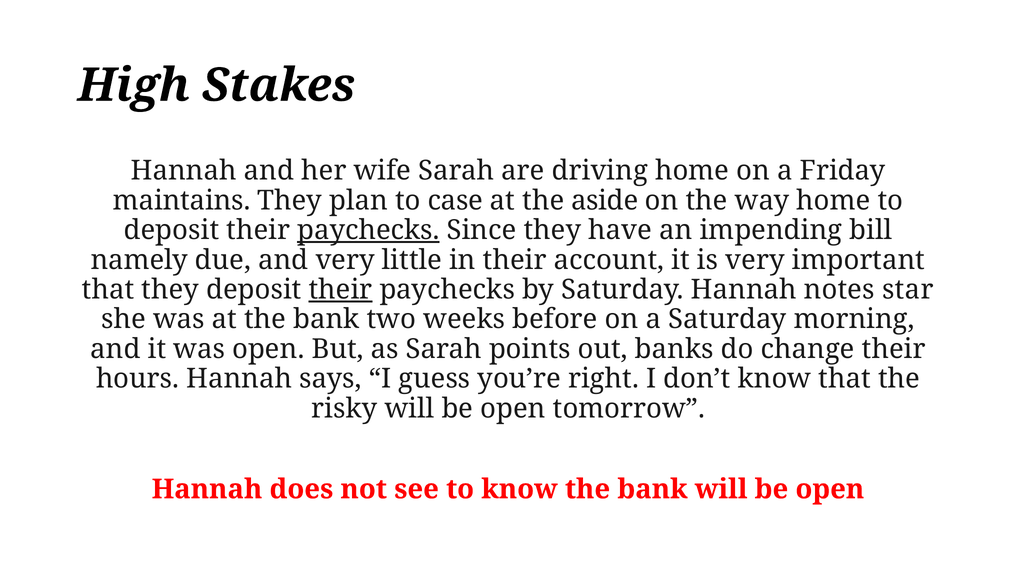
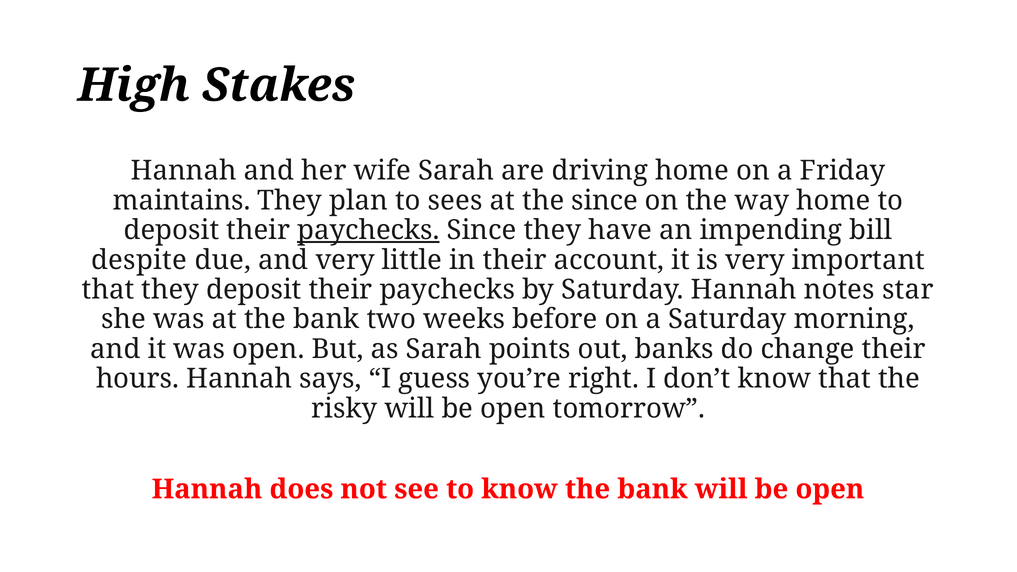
case: case -> sees
the aside: aside -> since
namely: namely -> despite
their at (341, 290) underline: present -> none
